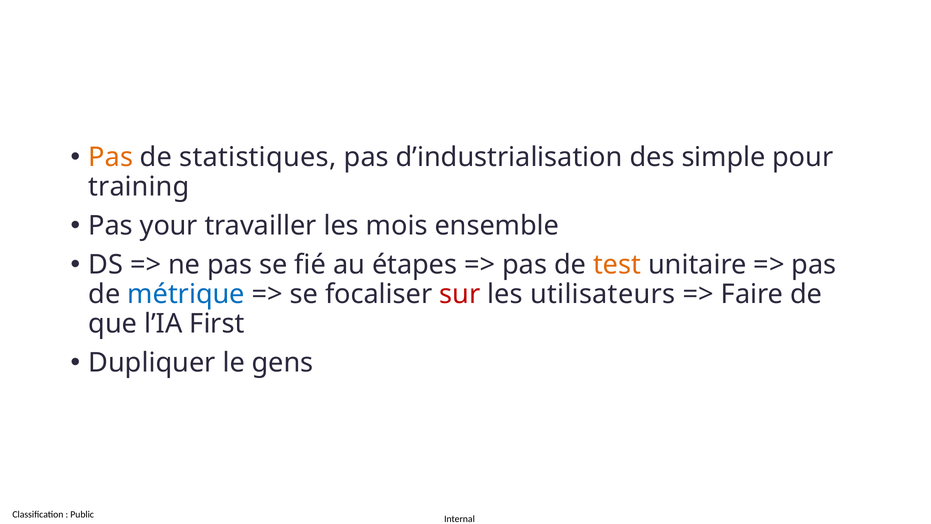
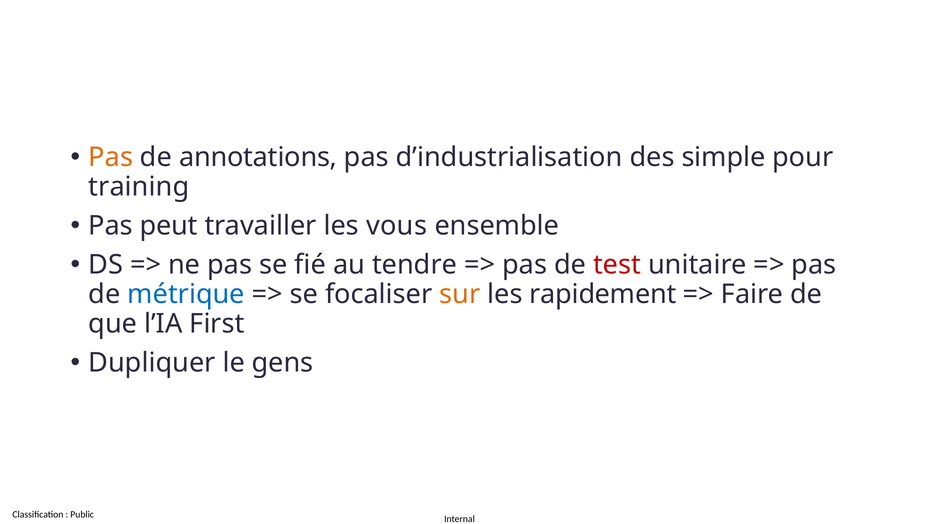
statistiques: statistiques -> annotations
your: your -> peut
mois: mois -> vous
étapes: étapes -> tendre
test colour: orange -> red
sur colour: red -> orange
utilisateurs: utilisateurs -> rapidement
